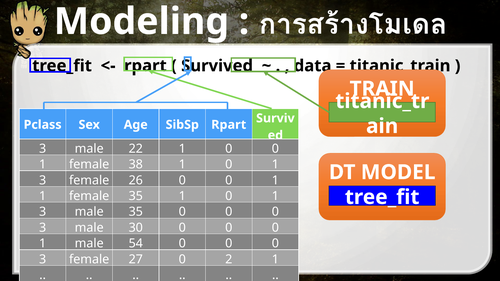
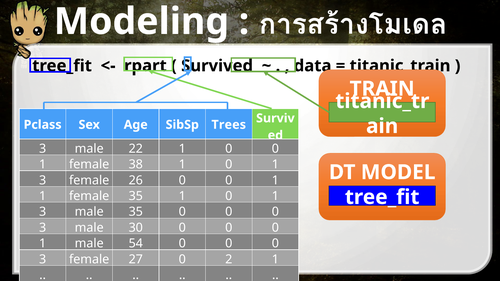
SibSp Rpart: Rpart -> Trees
